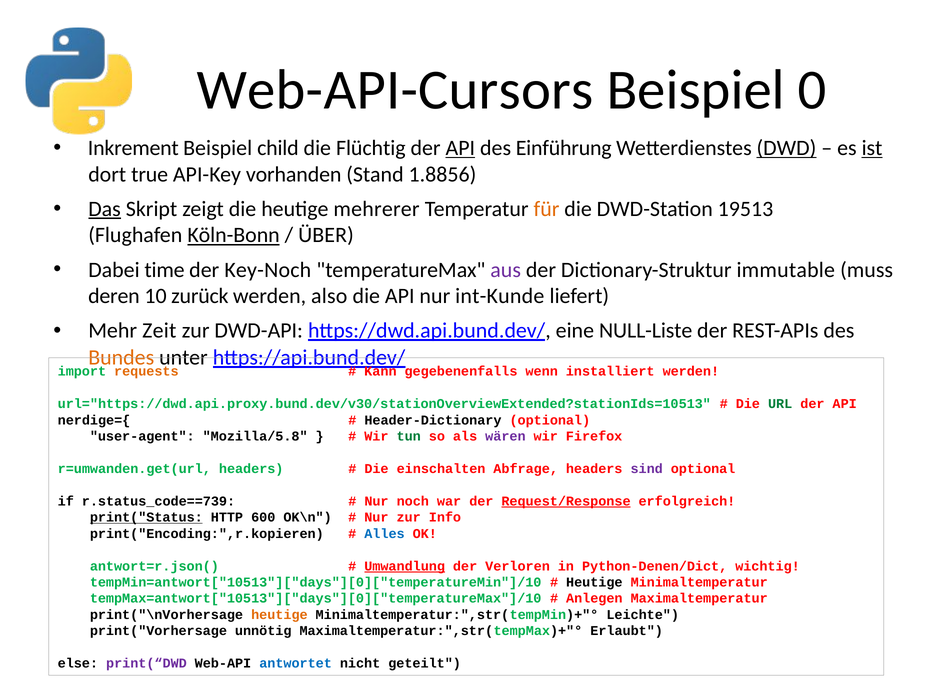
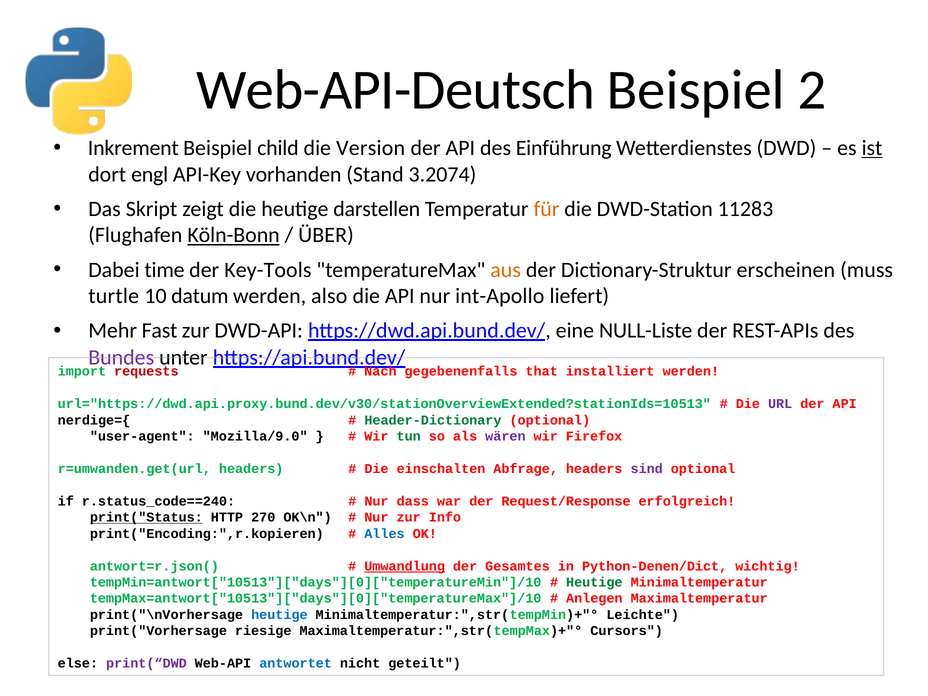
Web-API-Cursors: Web-API-Cursors -> Web-API-Deutsch
0: 0 -> 2
Flüchtig: Flüchtig -> Version
API at (460, 148) underline: present -> none
DWD underline: present -> none
true: true -> engl
1.8856: 1.8856 -> 3.2074
Das underline: present -> none
mehrerer: mehrerer -> darstellen
19513: 19513 -> 11283
Key-Noch: Key-Noch -> Key-Tools
aus colour: purple -> orange
immutable: immutable -> erscheinen
deren: deren -> turtle
zurück: zurück -> datum
int-Kunde: int-Kunde -> int-Apollo
Zeit: Zeit -> Fast
Bundes colour: orange -> purple
requests colour: orange -> red
Kann: Kann -> Nach
wenn: wenn -> that
URL colour: green -> purple
Header-Dictionary colour: black -> green
Mozilla/5.8: Mozilla/5.8 -> Mozilla/9.0
r.status_code==739: r.status_code==739 -> r.status_code==240
noch: noch -> dass
Request/Response underline: present -> none
600: 600 -> 270
Verloren: Verloren -> Gesamtes
Heutige at (594, 582) colour: black -> green
heutige at (279, 615) colour: orange -> blue
unnötig: unnötig -> riesige
Erlaubt: Erlaubt -> Cursors
